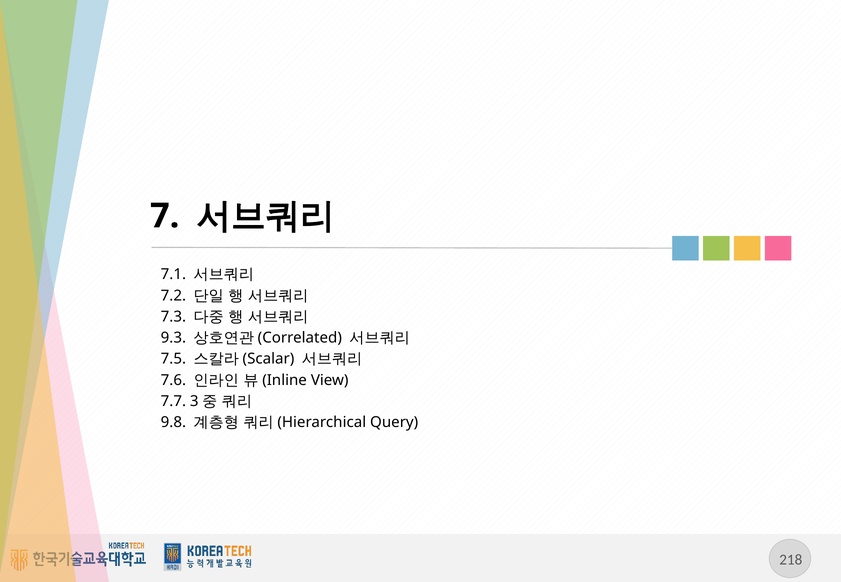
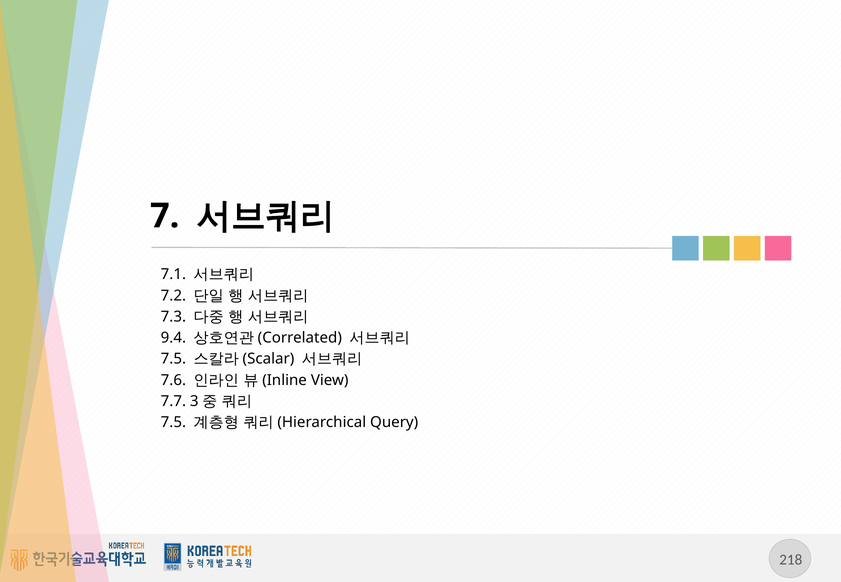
9.3: 9.3 -> 9.4
9.8 at (173, 423): 9.8 -> 7.5
